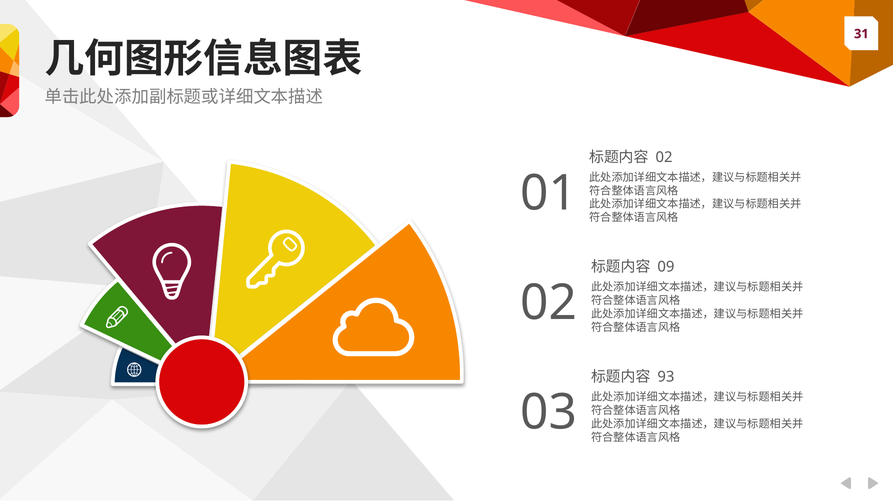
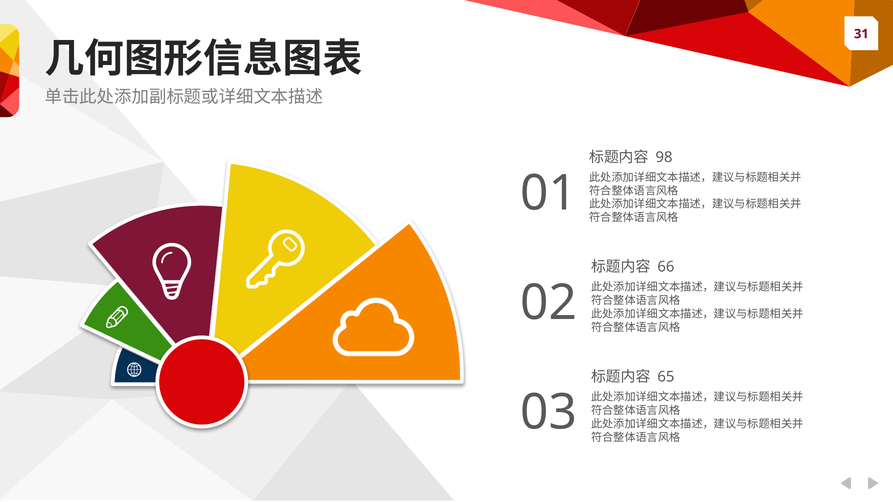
02 at (664, 157): 02 -> 98
09: 09 -> 66
93: 93 -> 65
